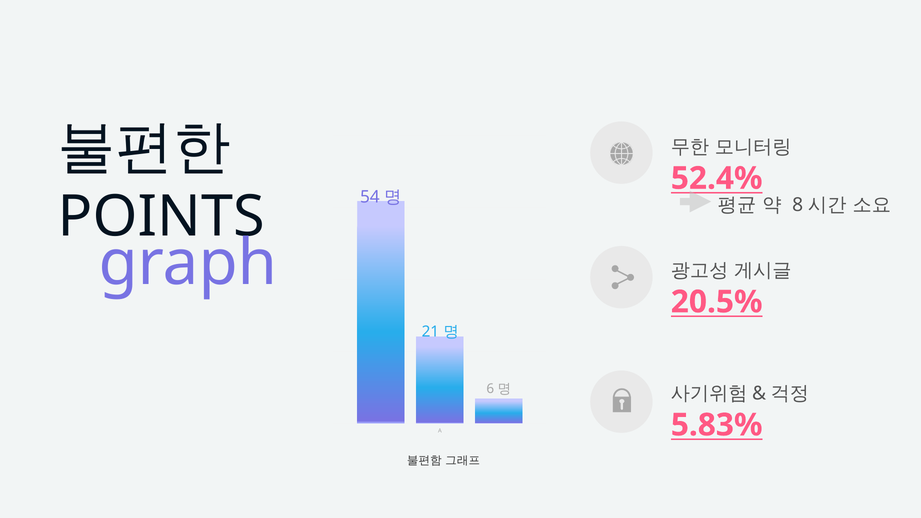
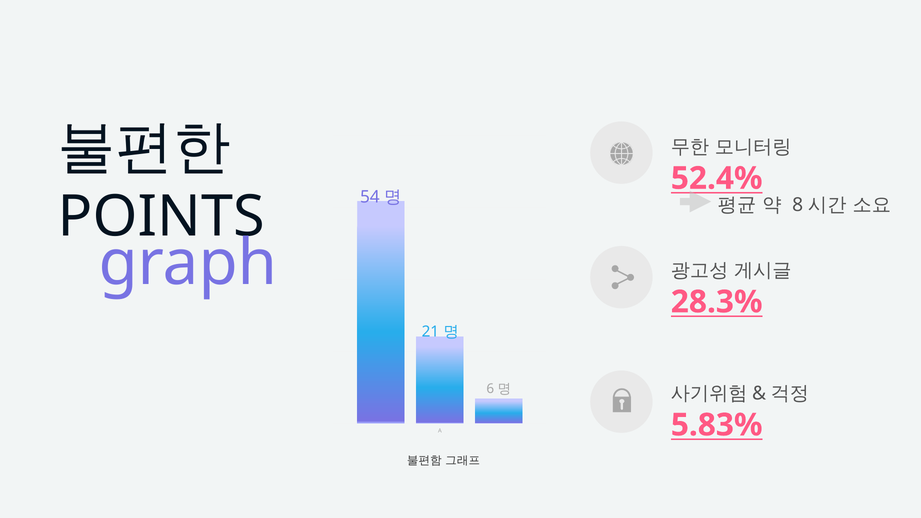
20.5%: 20.5% -> 28.3%
